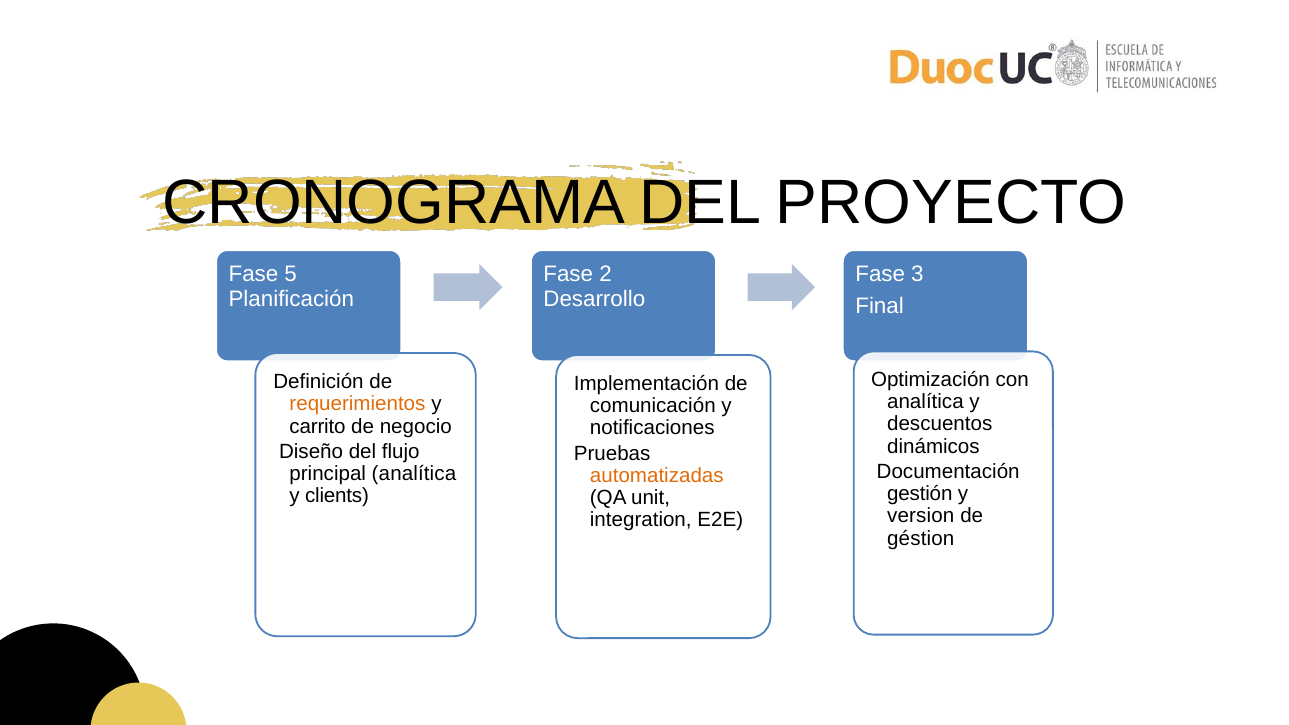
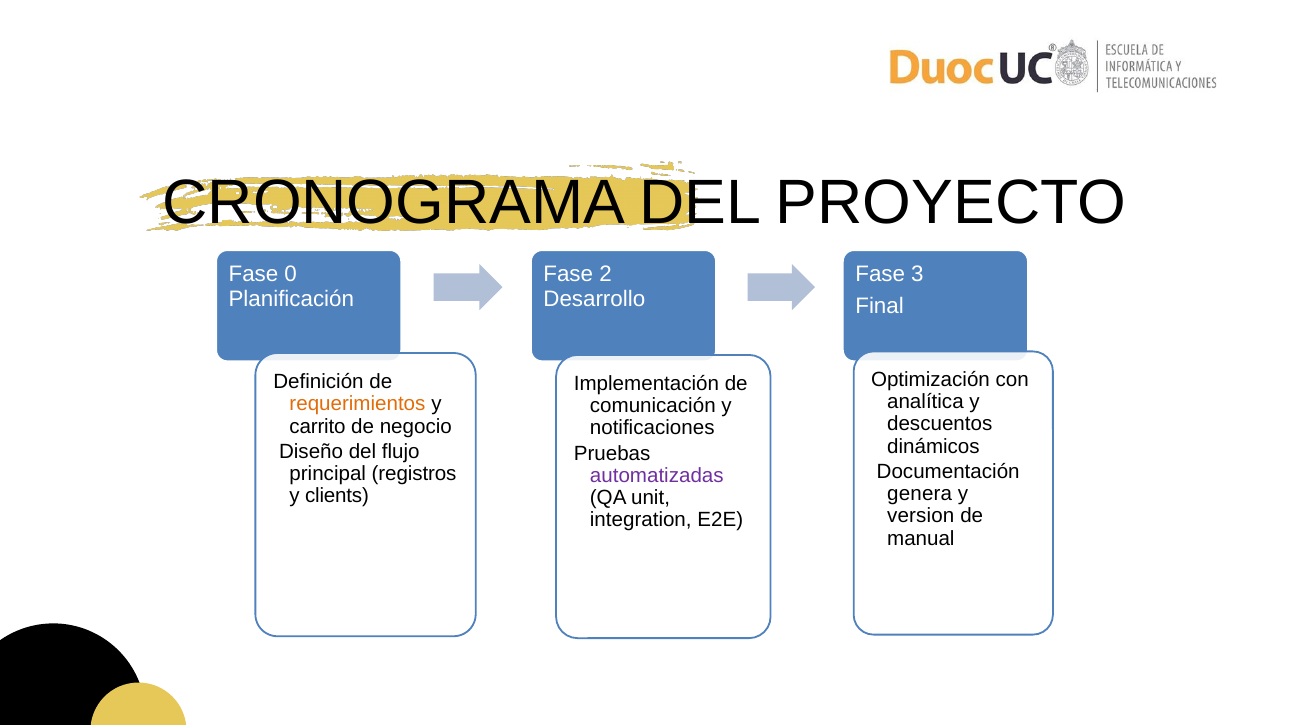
5: 5 -> 0
principal analítica: analítica -> registros
automatizadas colour: orange -> purple
gestión: gestión -> genera
géstion: géstion -> manual
